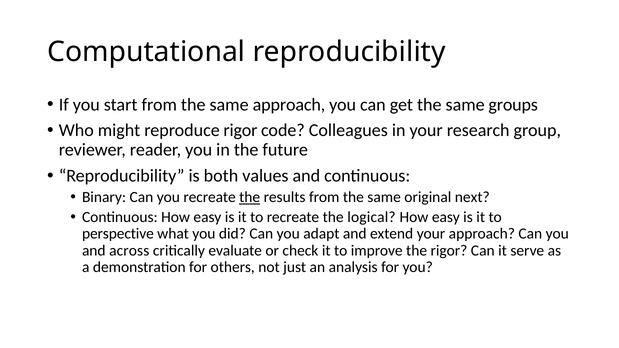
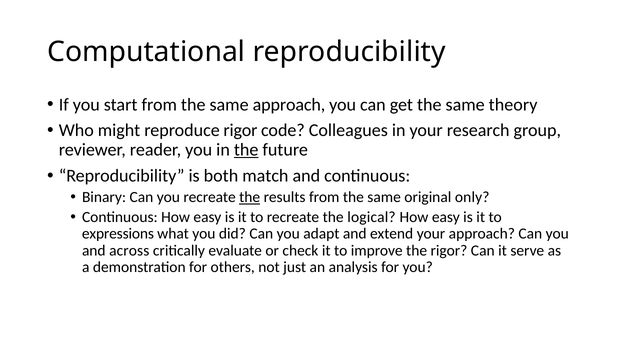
groups: groups -> theory
the at (246, 150) underline: none -> present
values: values -> match
next: next -> only
perspective: perspective -> expressions
